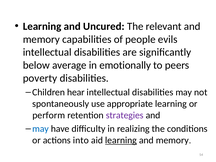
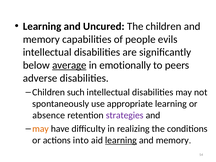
The relevant: relevant -> children
average underline: none -> present
poverty: poverty -> adverse
hear: hear -> such
perform: perform -> absence
may at (41, 129) colour: blue -> orange
